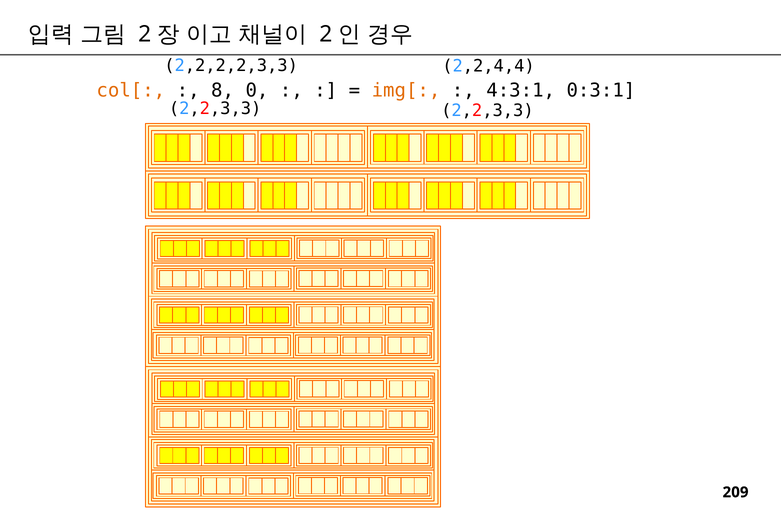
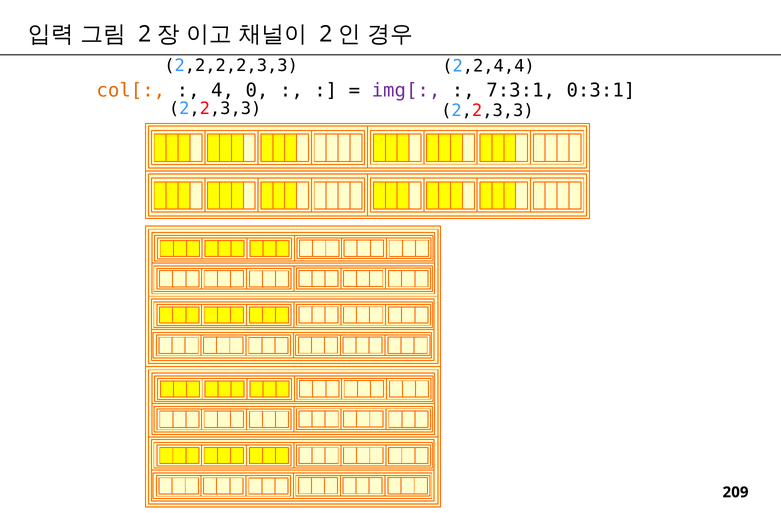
8: 8 -> 4
img[ colour: orange -> purple
4:3:1: 4:3:1 -> 7:3:1
